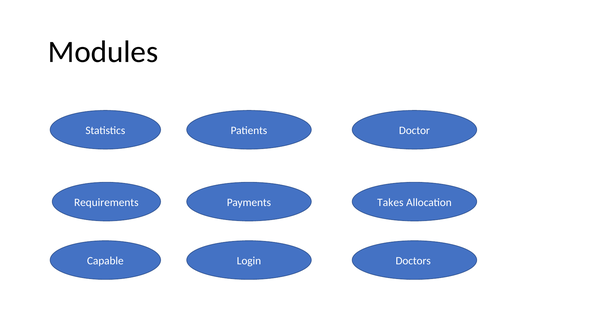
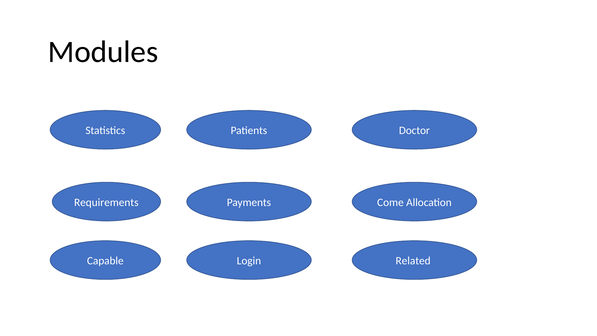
Takes: Takes -> Come
Doctors: Doctors -> Related
